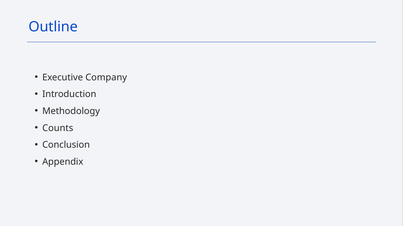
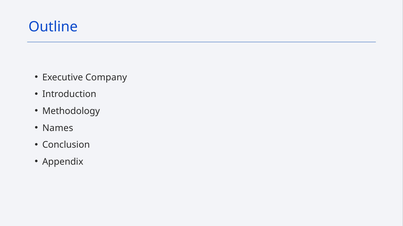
Counts: Counts -> Names
